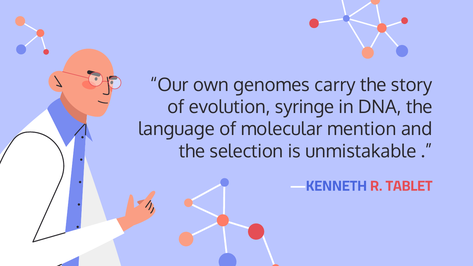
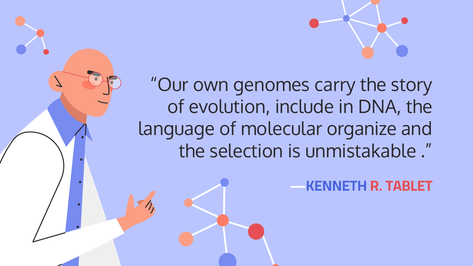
syringe: syringe -> include
mention: mention -> organize
